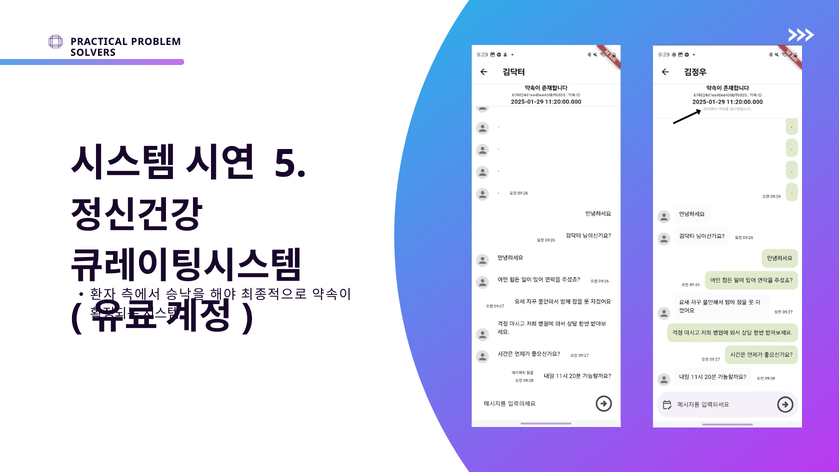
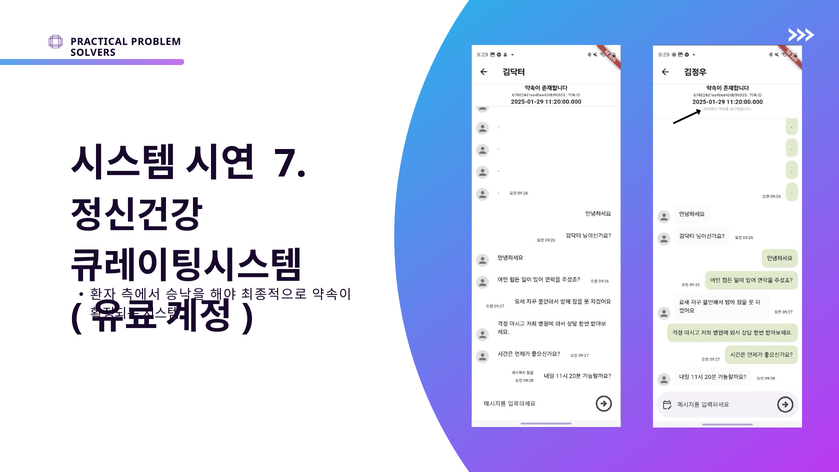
5: 5 -> 7
